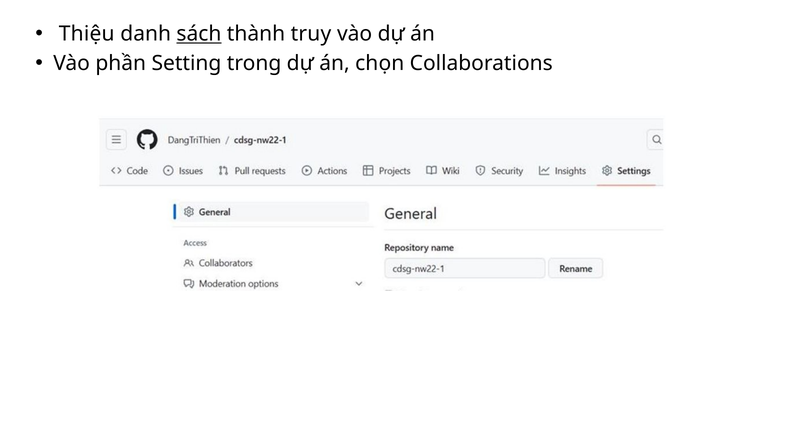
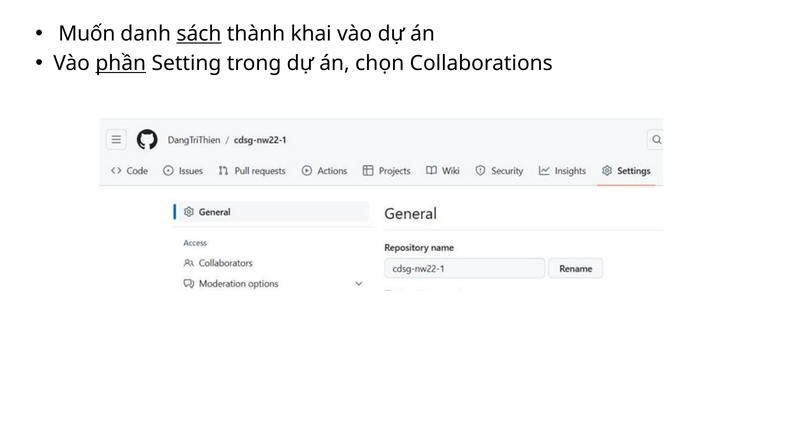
Thiệu: Thiệu -> Muốn
truy: truy -> khai
phần underline: none -> present
